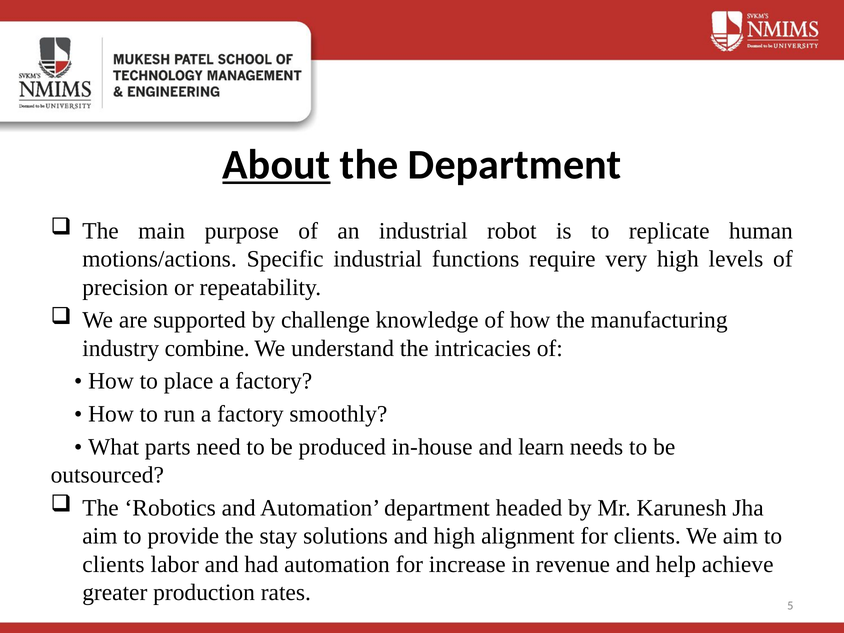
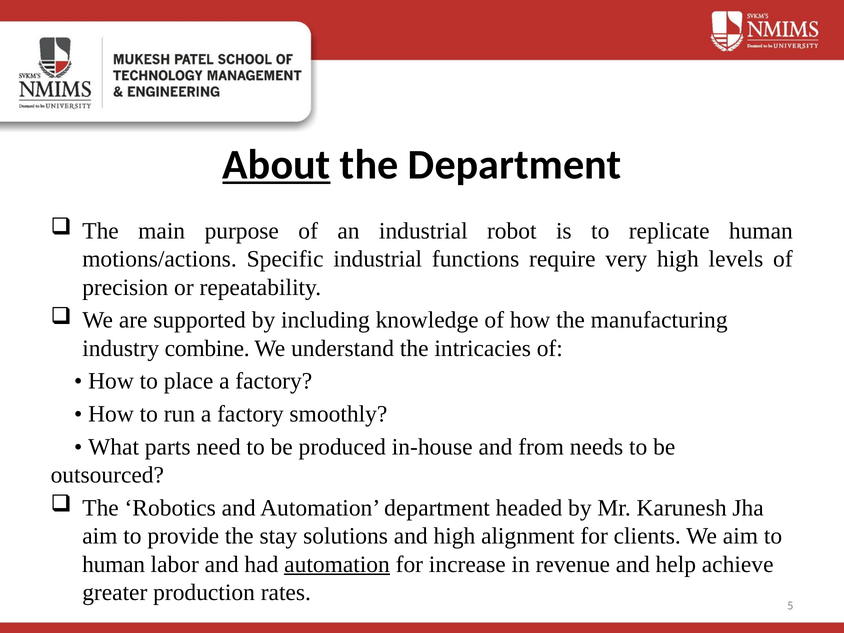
challenge: challenge -> including
learn: learn -> from
clients at (113, 564): clients -> human
automation at (337, 564) underline: none -> present
